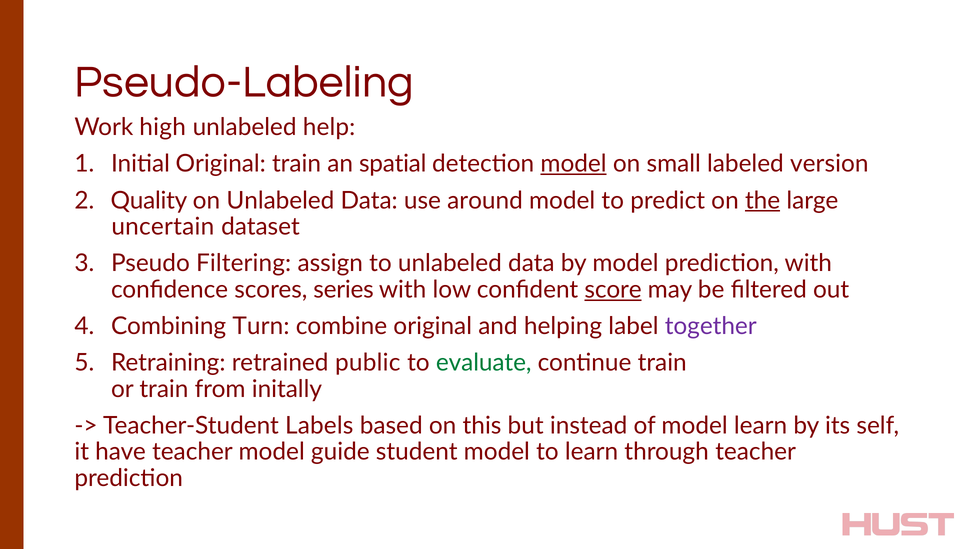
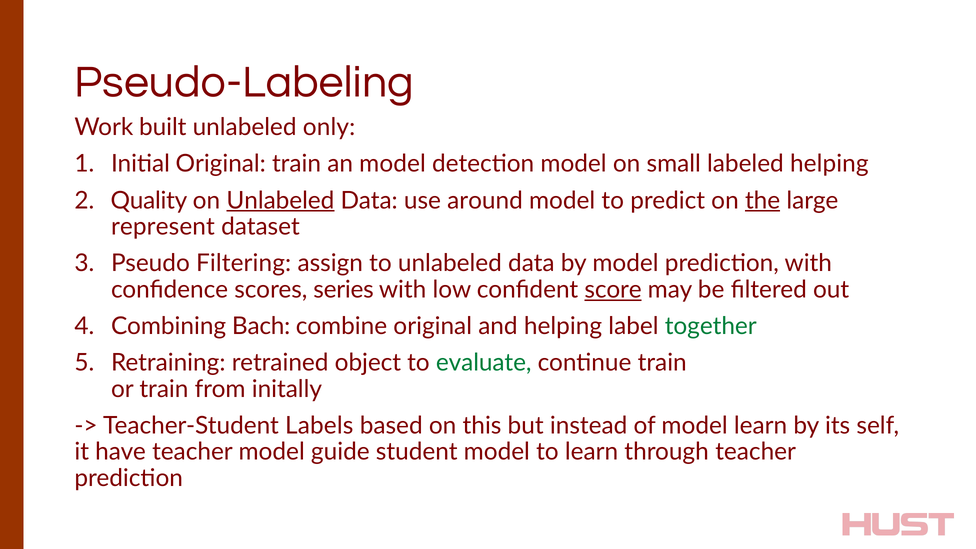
high: high -> built
help: help -> only
an spatial: spatial -> model
model at (574, 164) underline: present -> none
labeled version: version -> helping
Unlabeled at (280, 200) underline: none -> present
uncertain: uncertain -> represent
Turn: Turn -> Bach
together colour: purple -> green
public: public -> object
